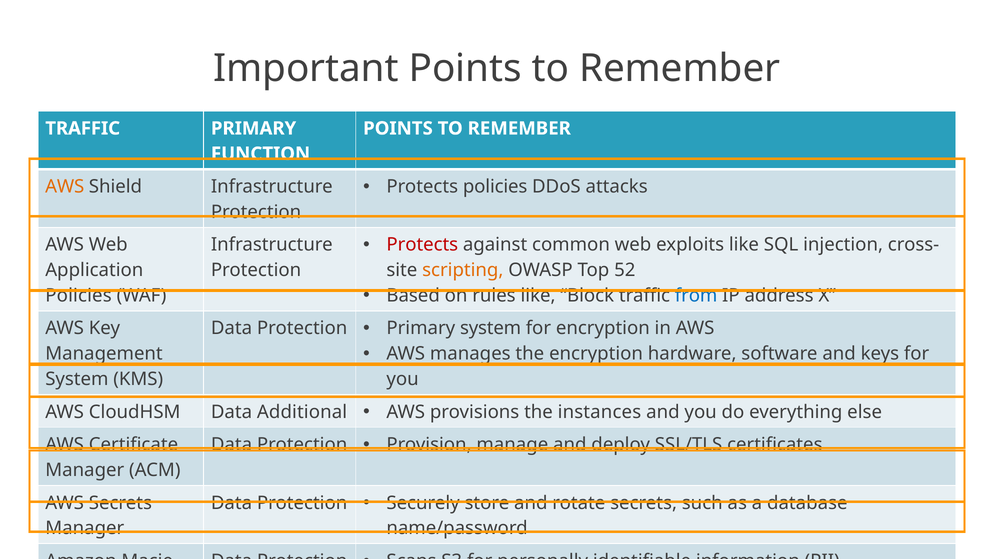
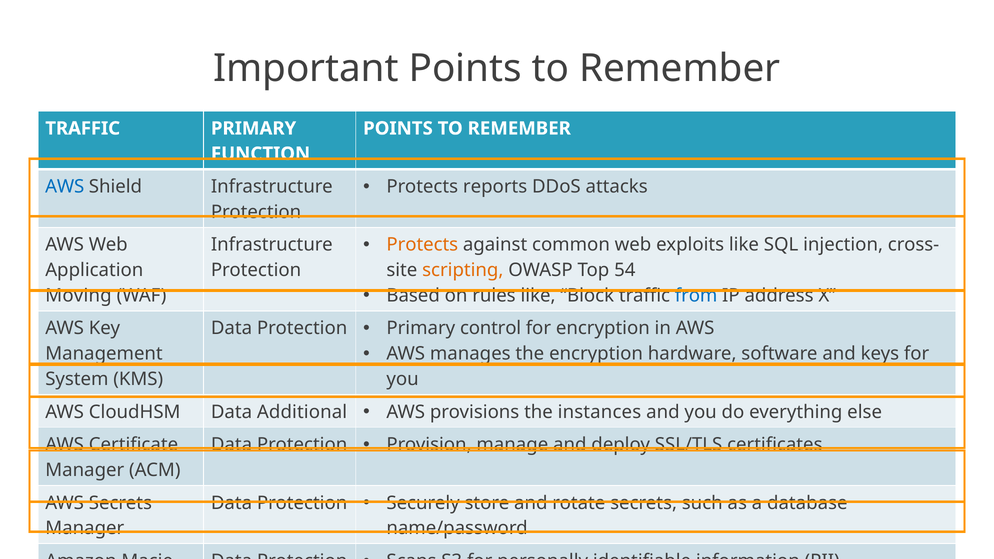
Protects policies: policies -> reports
AWS at (65, 187) colour: orange -> blue
Protects at (422, 245) colour: red -> orange
52: 52 -> 54
Policies at (79, 296): Policies -> Moving
Primary system: system -> control
